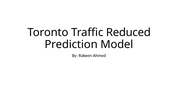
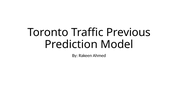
Reduced: Reduced -> Previous
